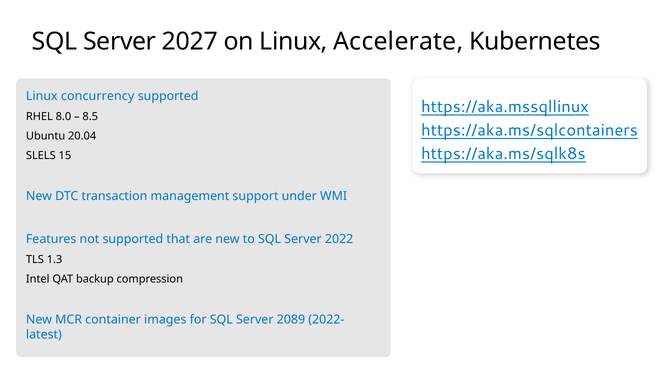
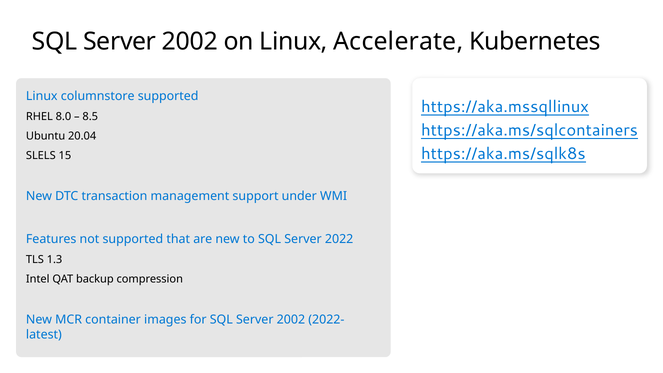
2027 at (190, 42): 2027 -> 2002
concurrency: concurrency -> columnstore
for SQL Server 2089: 2089 -> 2002
